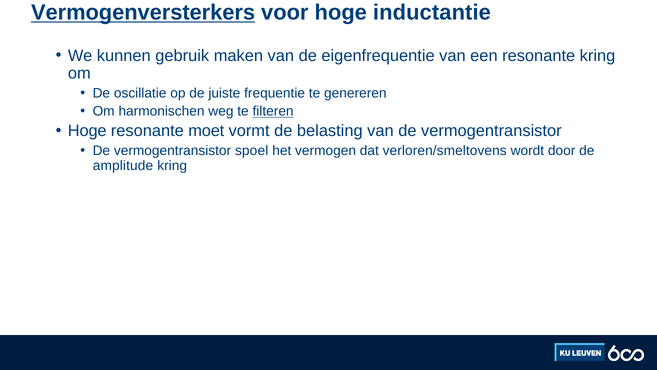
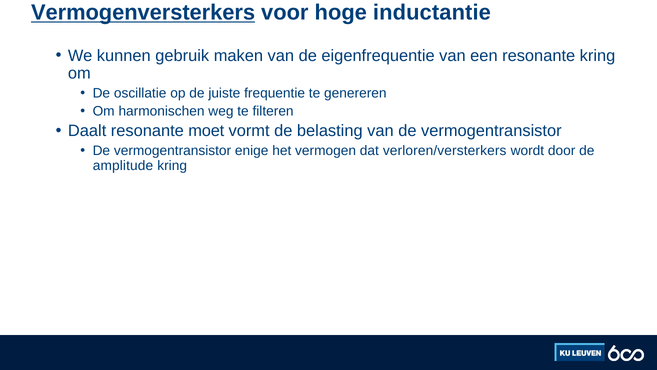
filteren underline: present -> none
Hoge at (87, 131): Hoge -> Daalt
spoel: spoel -> enige
verloren/smeltovens: verloren/smeltovens -> verloren/versterkers
